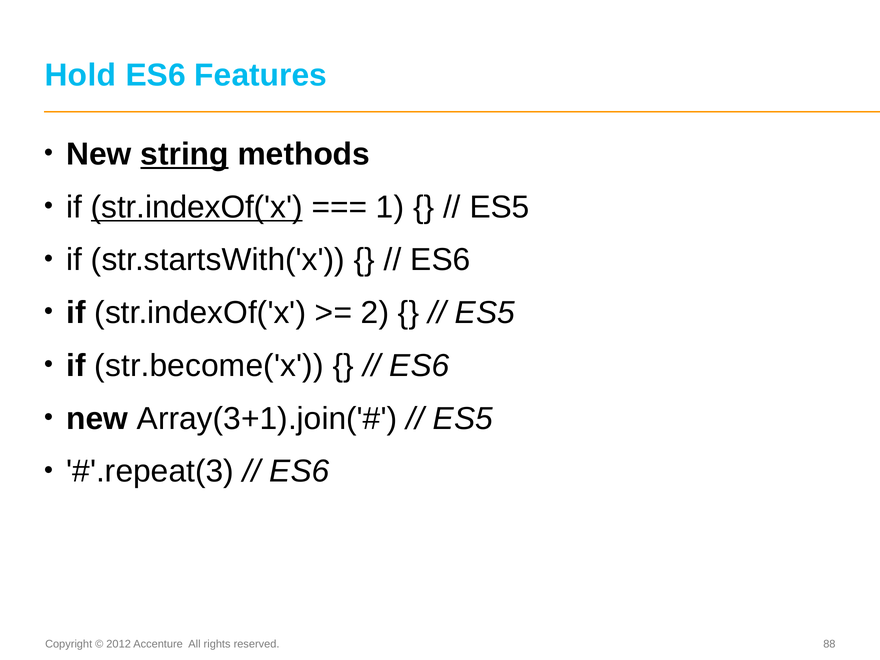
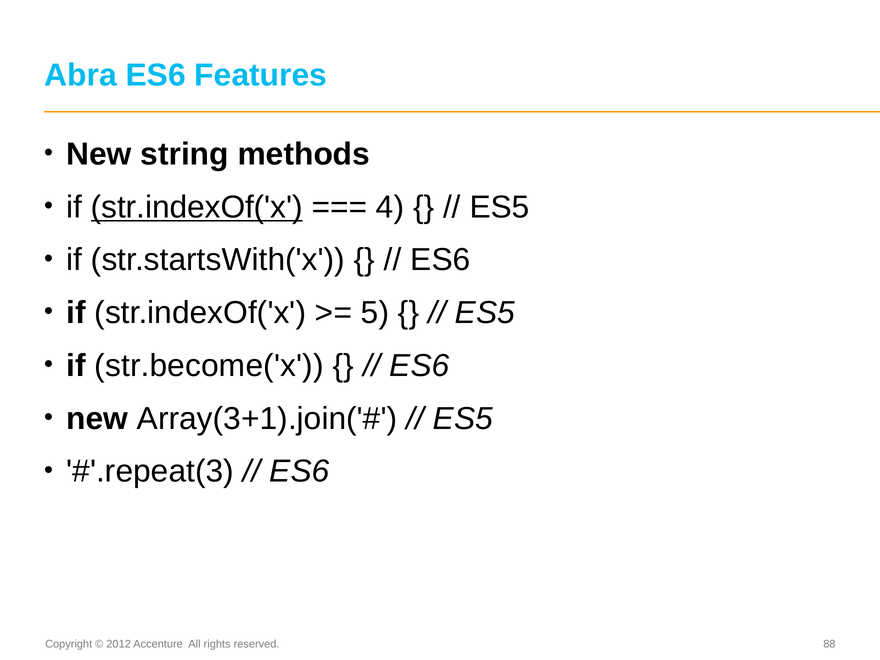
Hold: Hold -> Abra
string underline: present -> none
1: 1 -> 4
2: 2 -> 5
